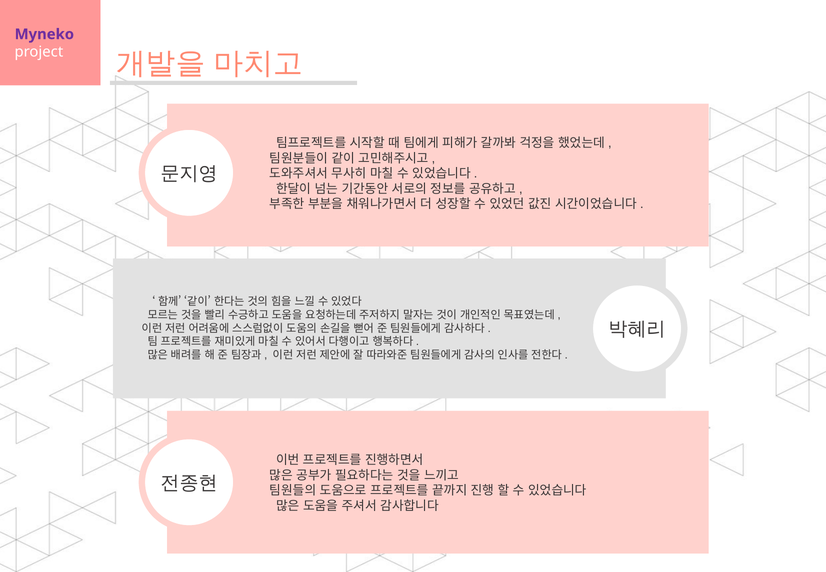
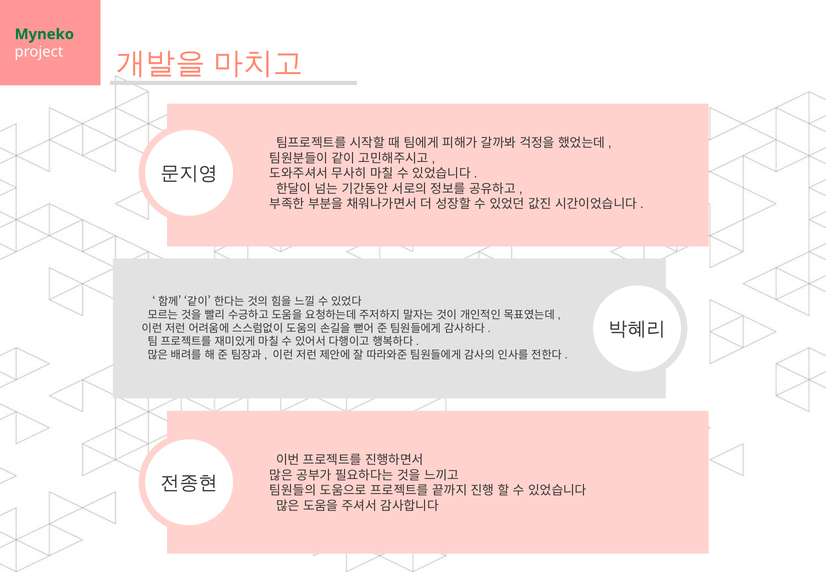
Myneko colour: purple -> green
